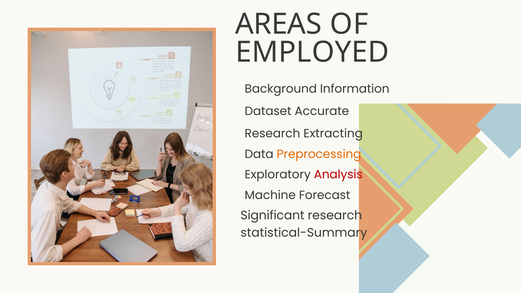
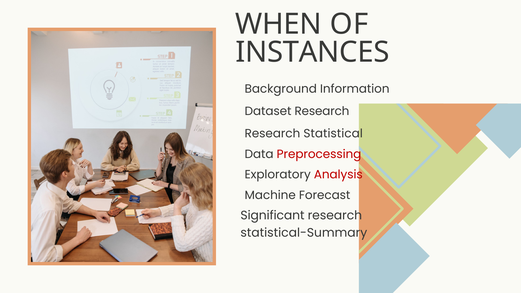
AREAS: AREAS -> WHEN
EMPLOYED: EMPLOYED -> INSTANCES
Dataset Accurate: Accurate -> Research
Extracting: Extracting -> Statistical
Preprocessing colour: orange -> red
